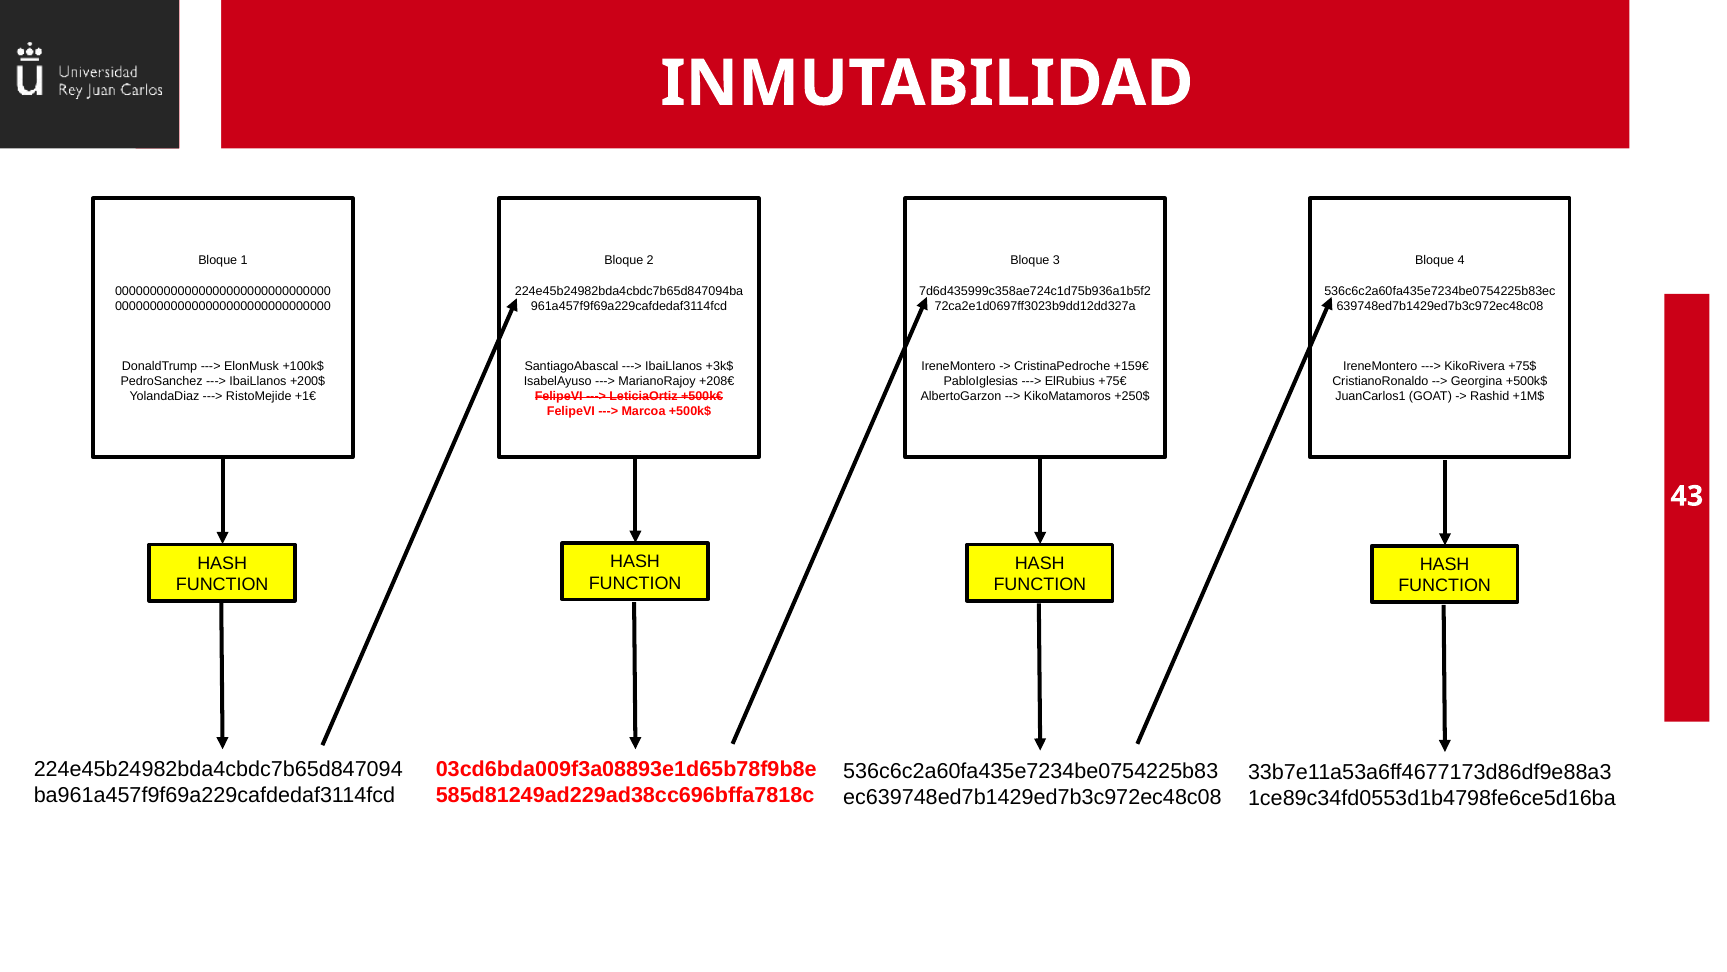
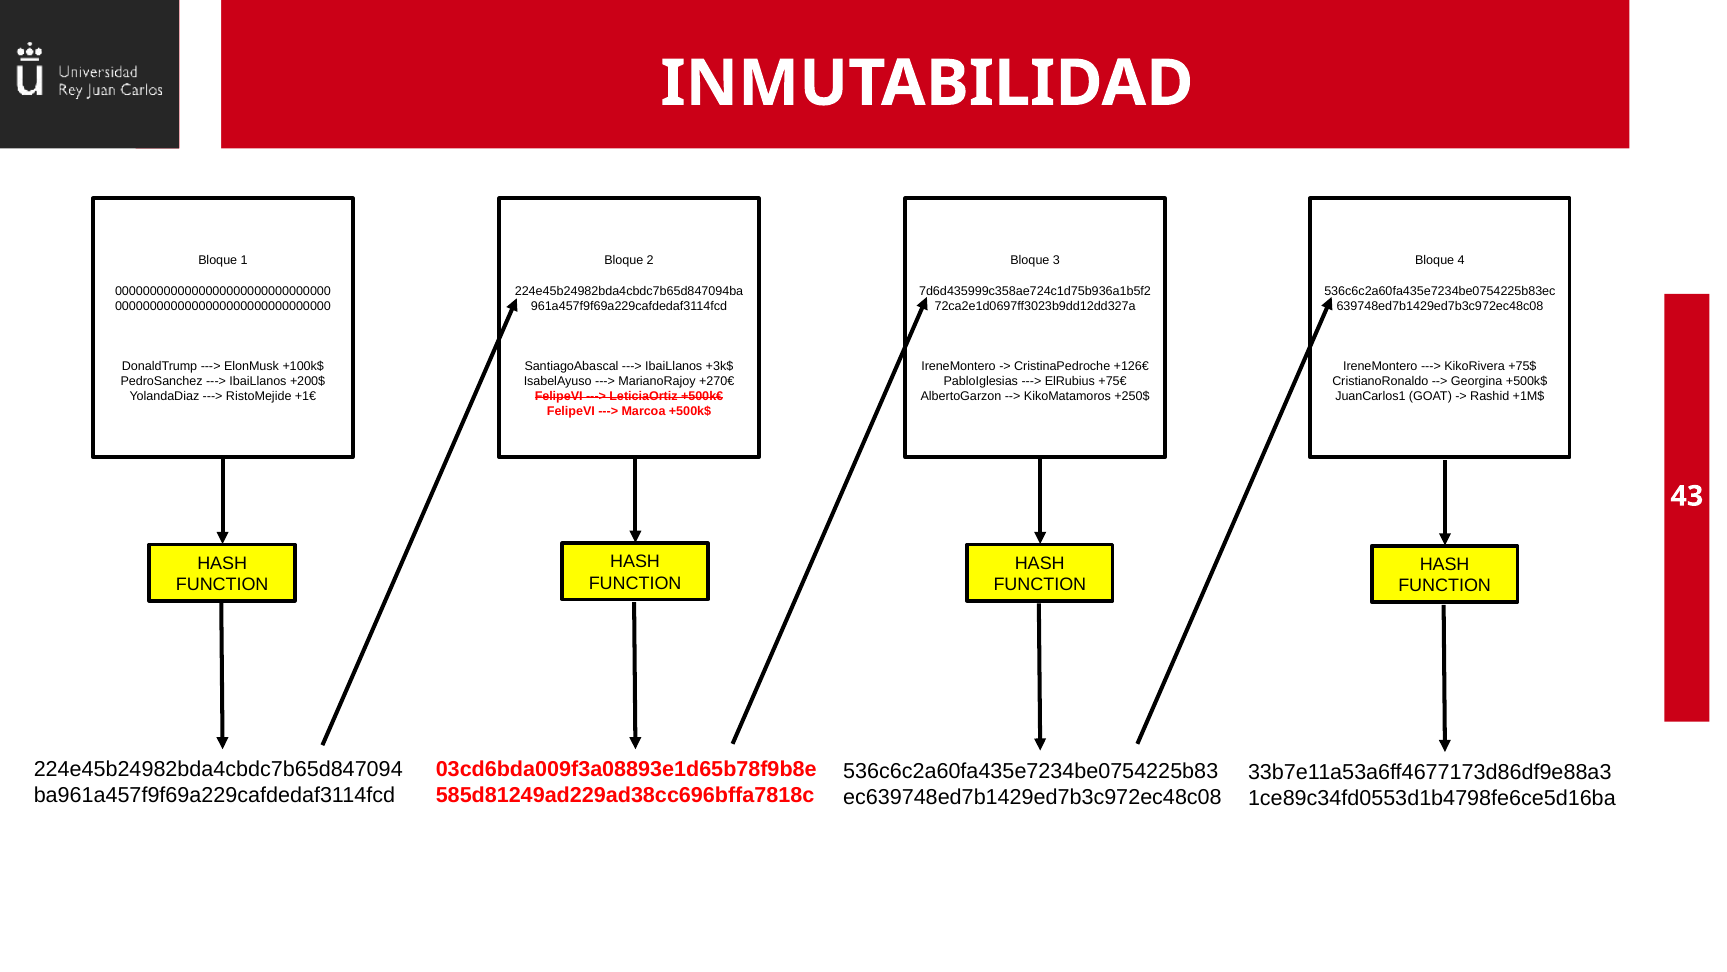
+159€: +159€ -> +126€
+208€: +208€ -> +270€
